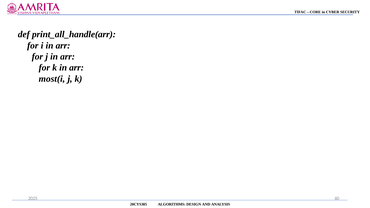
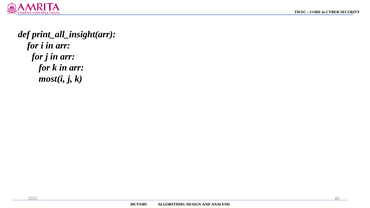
print_all_handle(arr: print_all_handle(arr -> print_all_insight(arr
